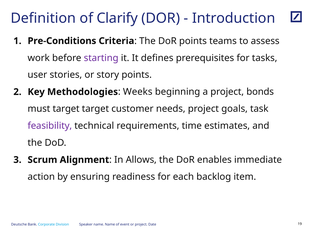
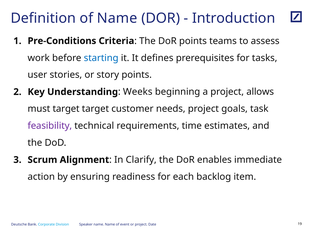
of Clarify: Clarify -> Name
starting colour: purple -> blue
Methodologies: Methodologies -> Understanding
bonds: bonds -> allows
Allows: Allows -> Clarify
